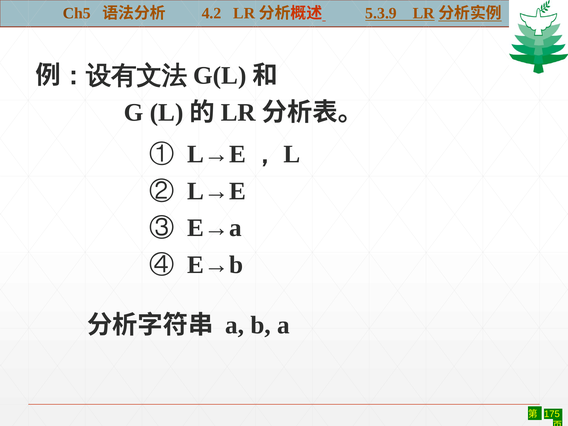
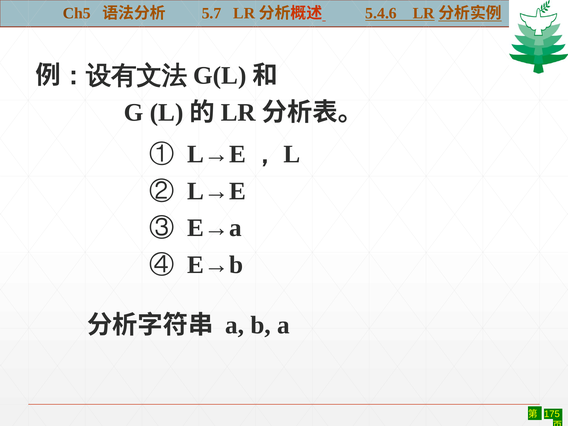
4.2: 4.2 -> 5.7
5.3.9: 5.3.9 -> 5.4.6
